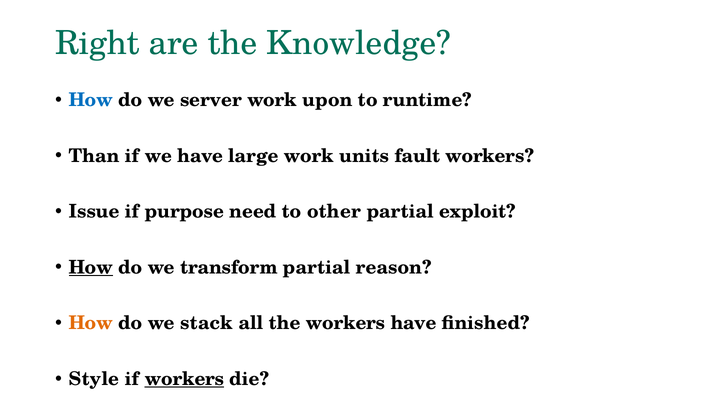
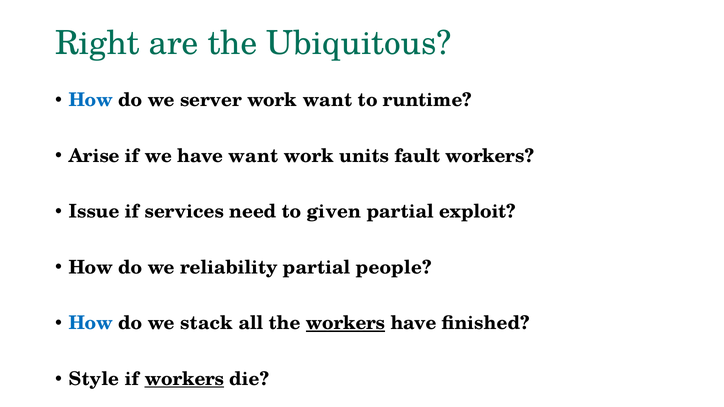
Knowledge: Knowledge -> Ubiquitous
work upon: upon -> want
Than: Than -> Arise
have large: large -> want
purpose: purpose -> services
other: other -> given
How at (91, 268) underline: present -> none
transform: transform -> reliability
reason: reason -> people
How at (91, 323) colour: orange -> blue
workers at (346, 323) underline: none -> present
